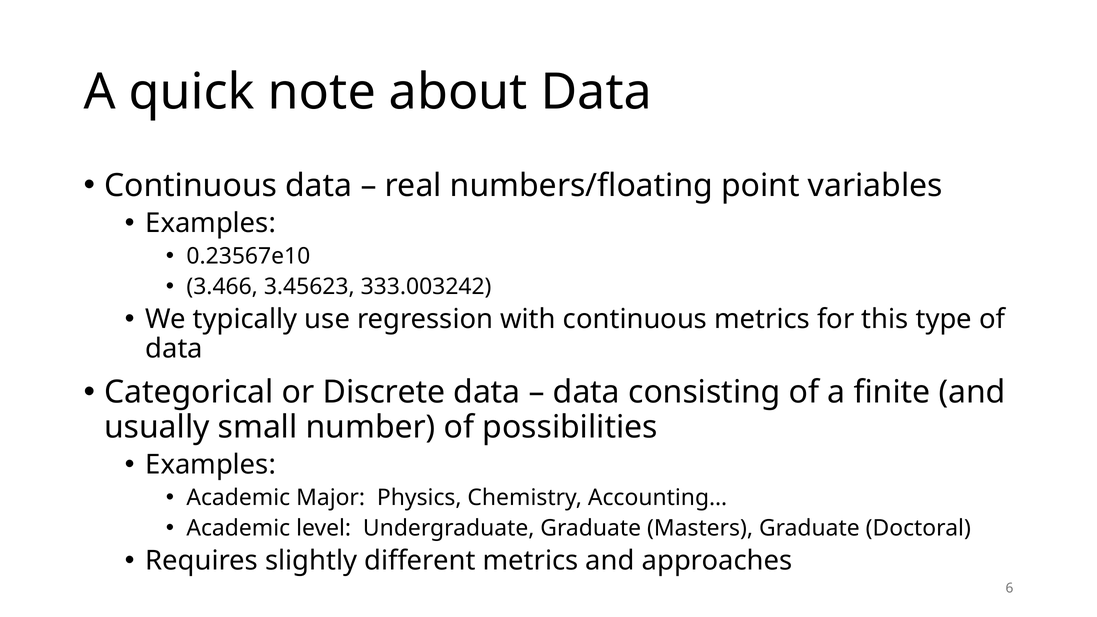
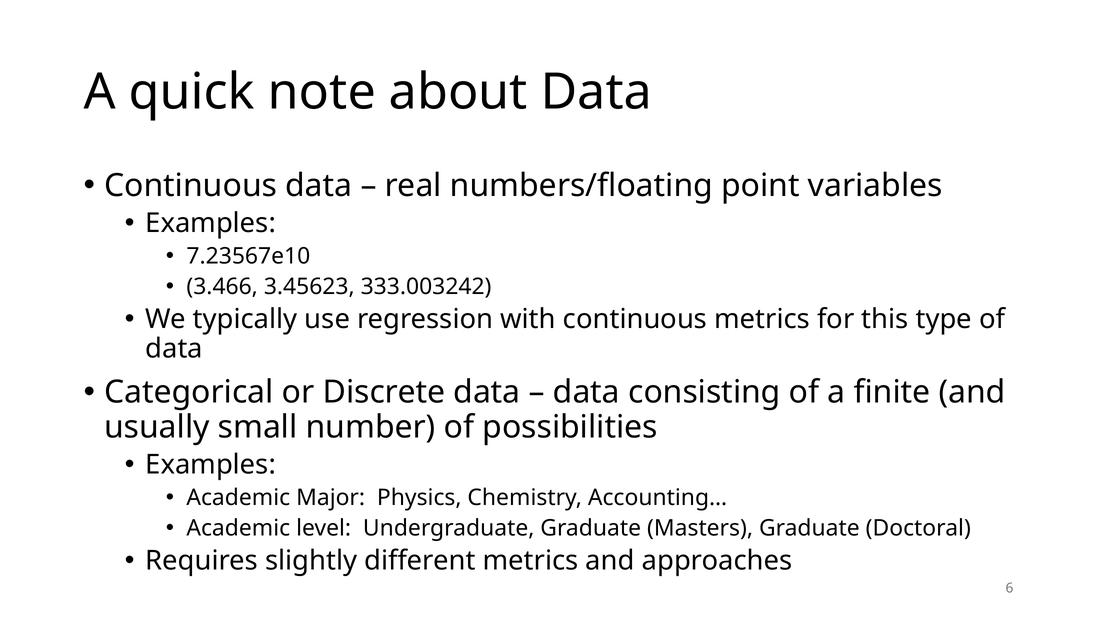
0.23567e10: 0.23567e10 -> 7.23567e10
